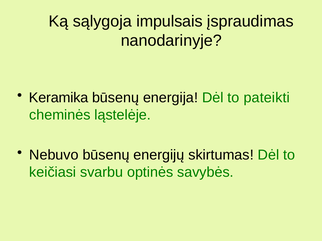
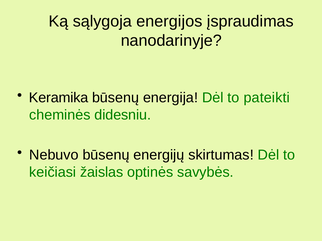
impulsais: impulsais -> energijos
ląstelėje: ląstelėje -> didesniu
svarbu: svarbu -> žaislas
